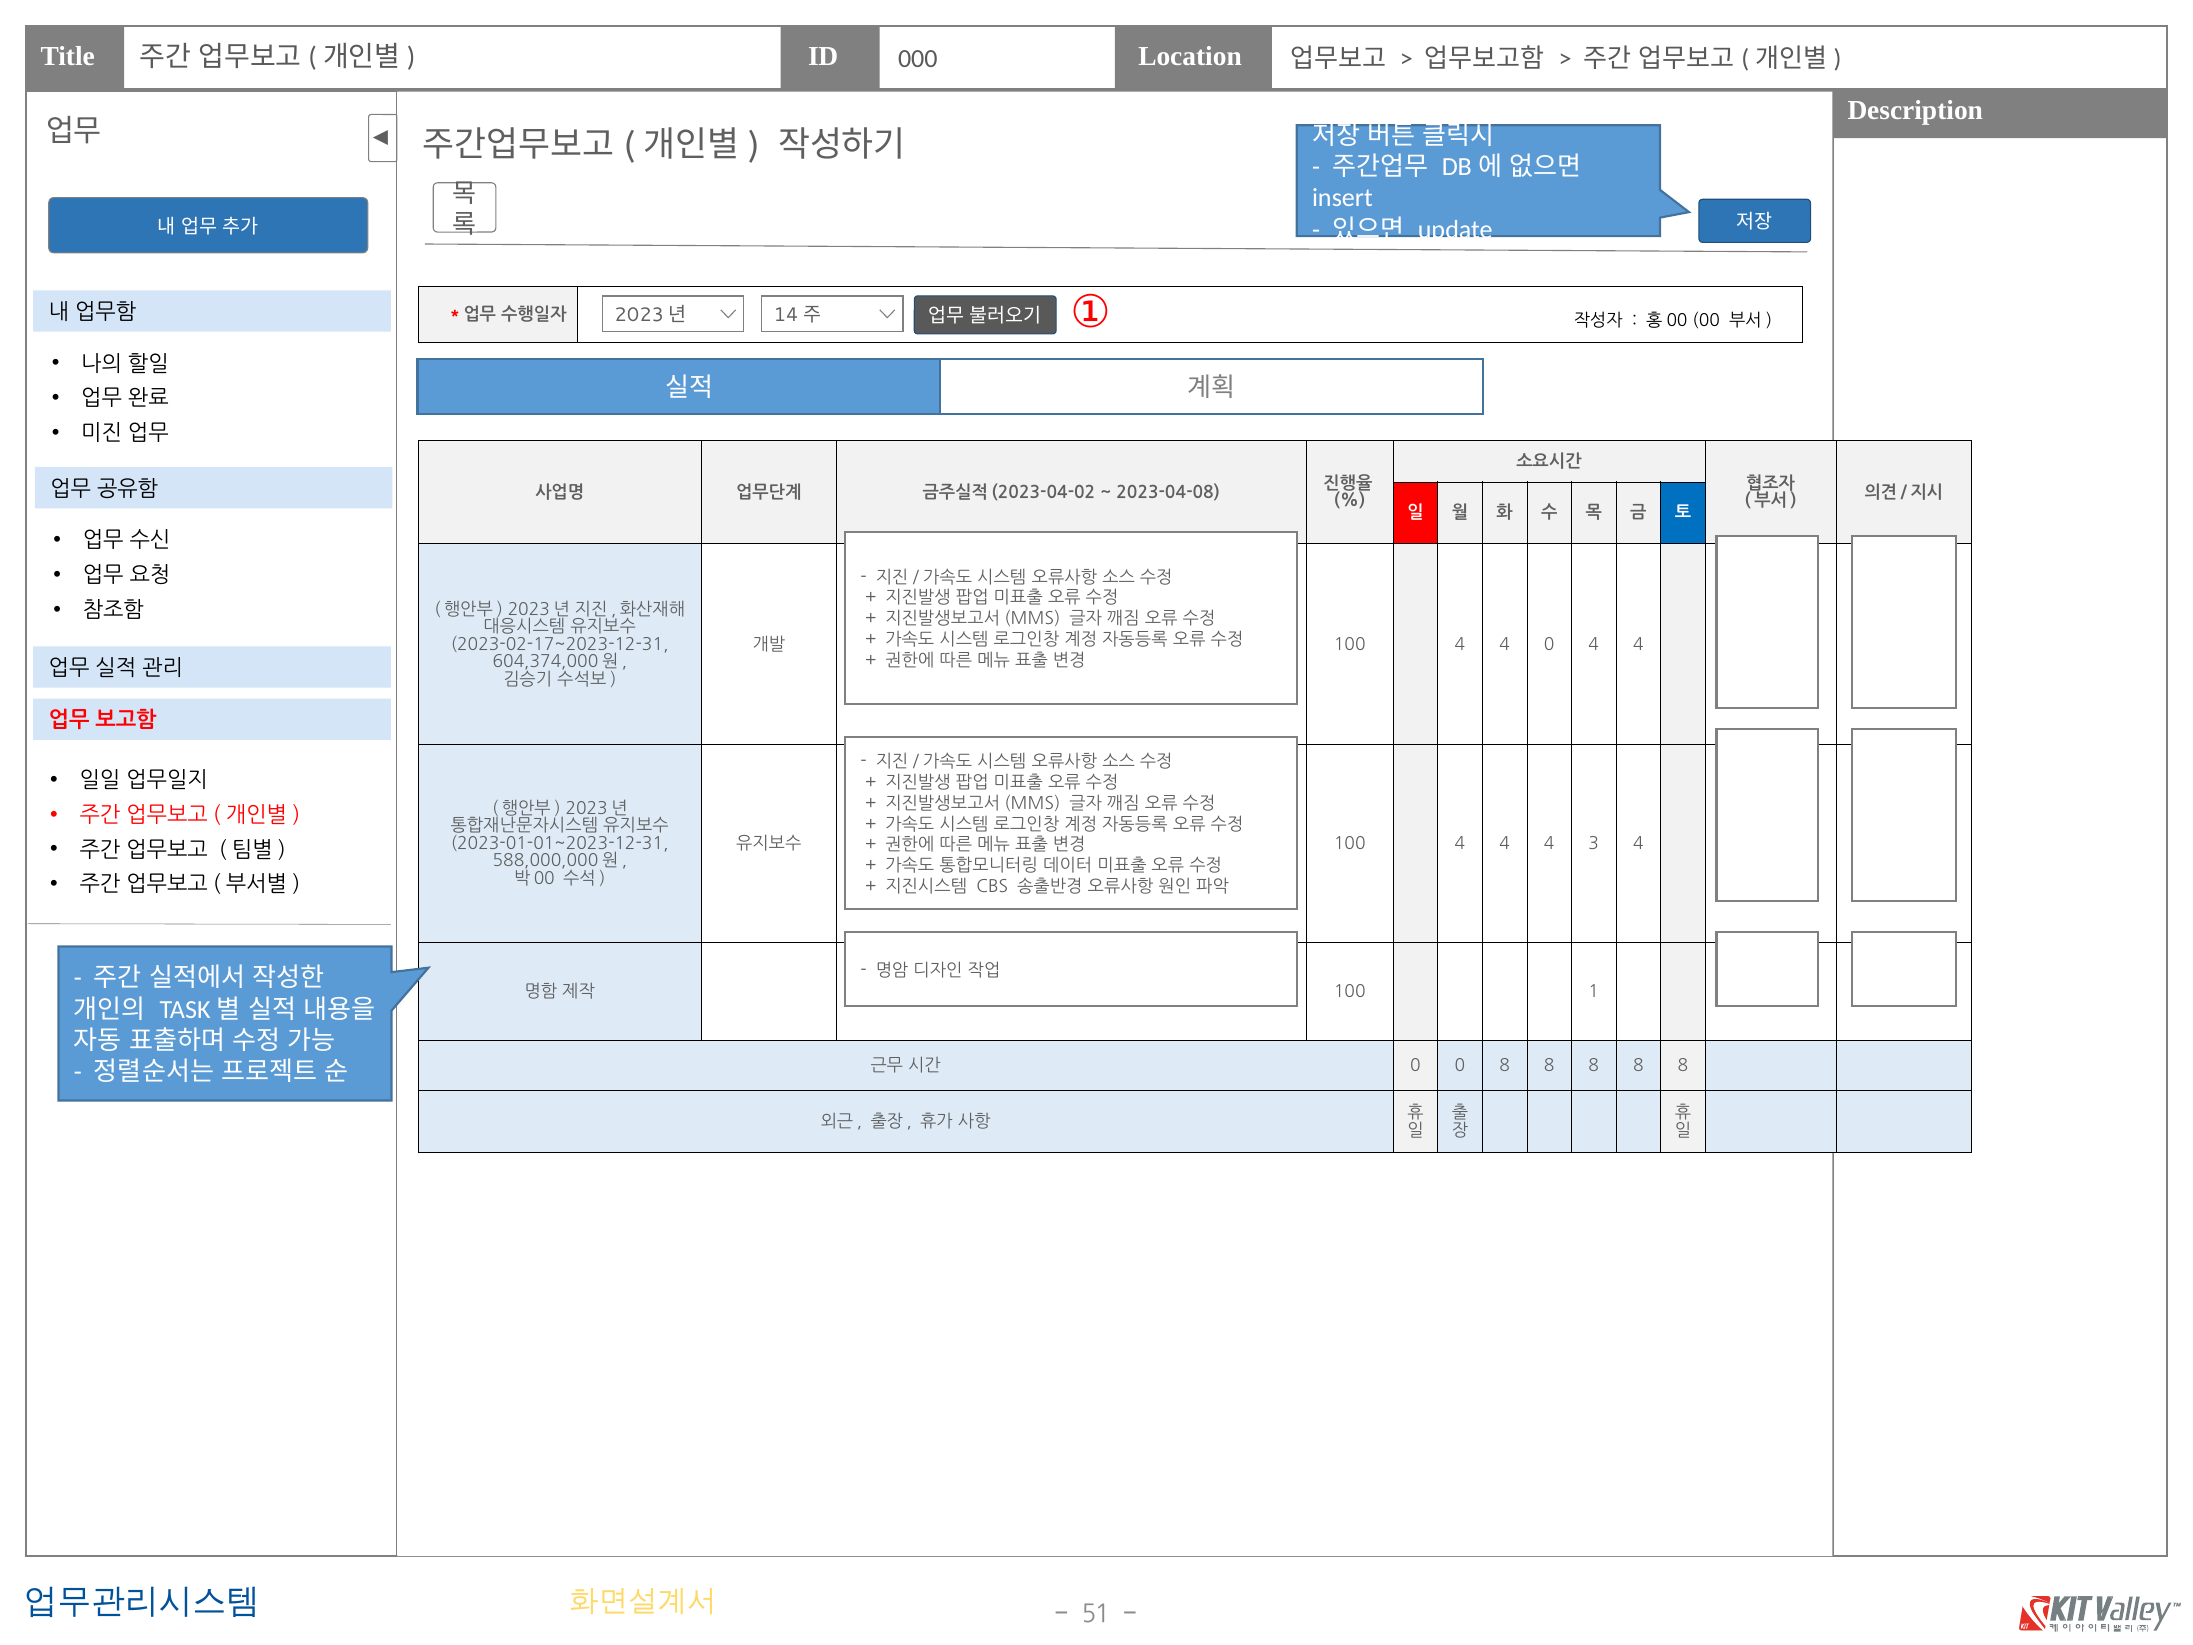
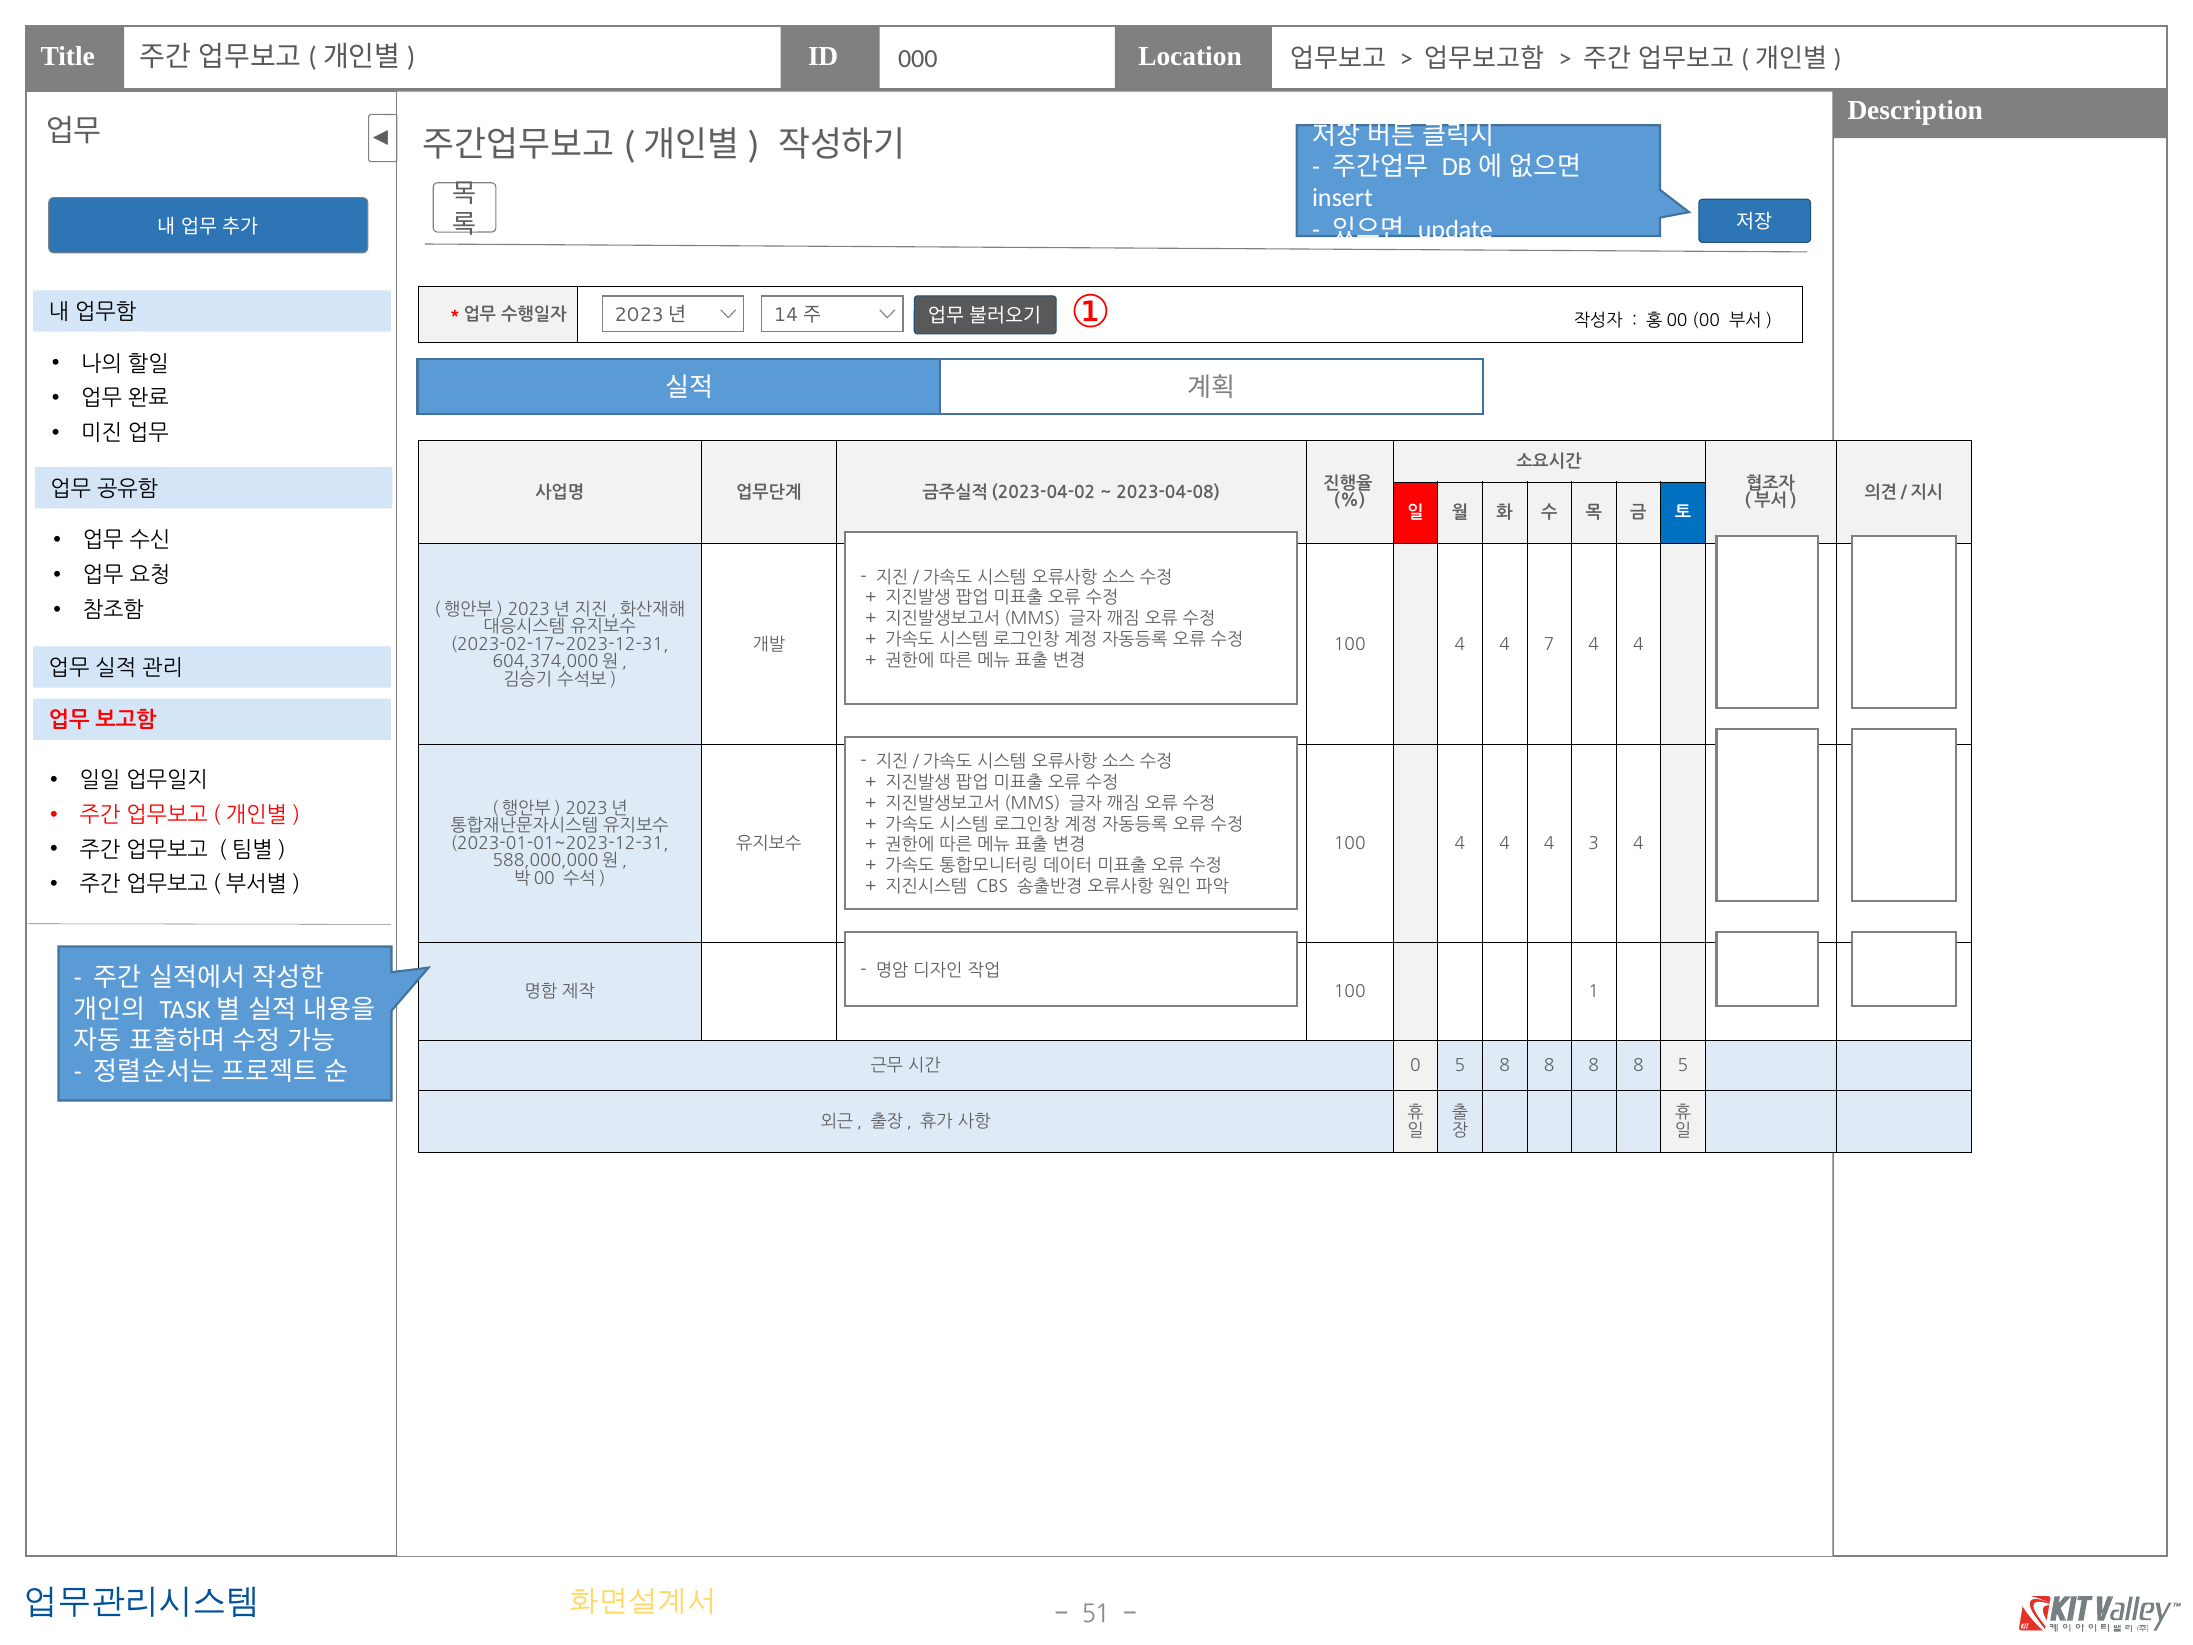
4 0: 0 -> 7
0 0: 0 -> 5
8 at (1683, 1065): 8 -> 5
